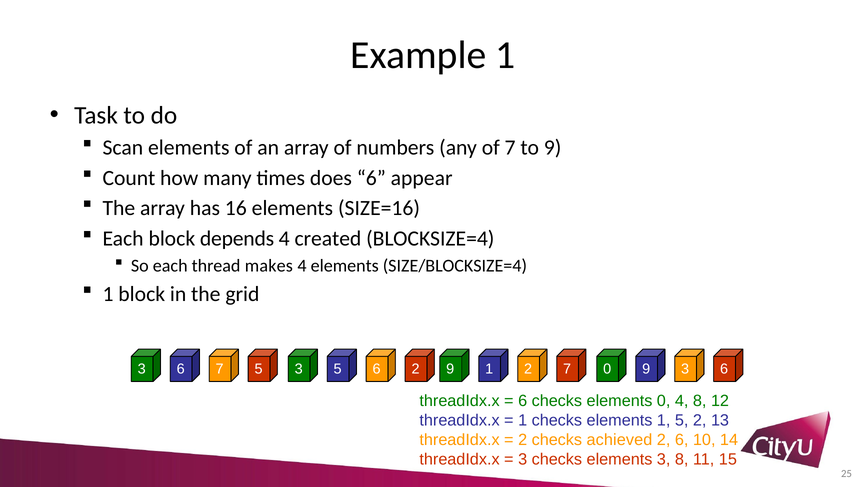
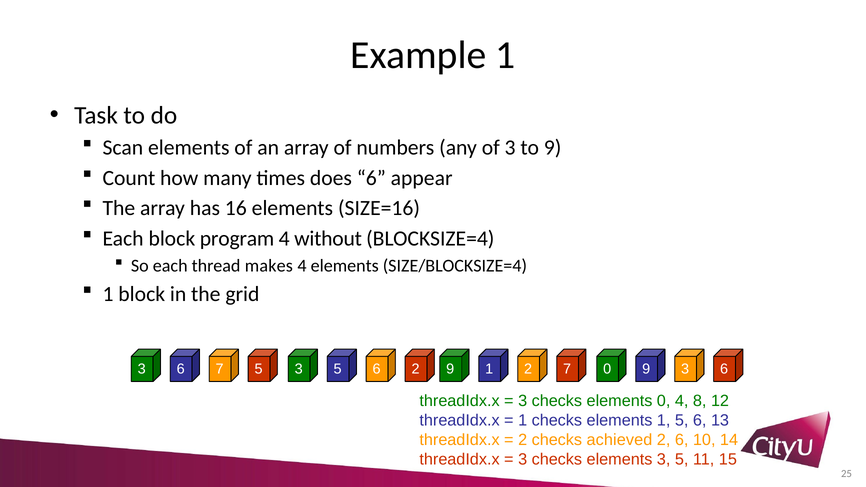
of 7: 7 -> 3
depends: depends -> program
created: created -> without
6 at (523, 401): 6 -> 3
1 5 2: 2 -> 6
elements 3 8: 8 -> 5
